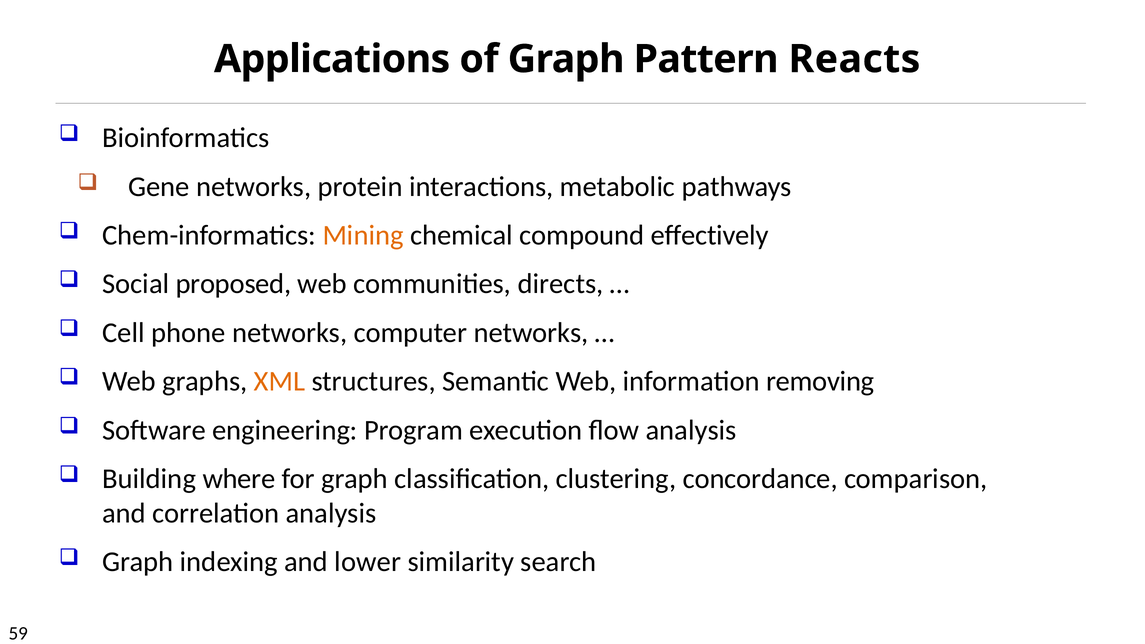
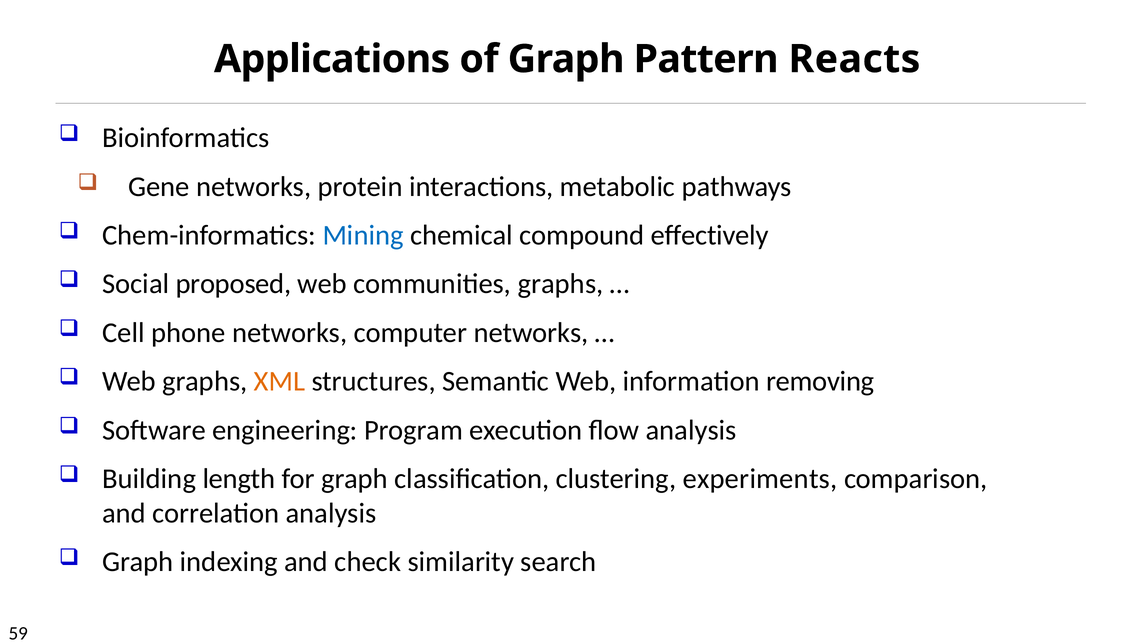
Mining colour: orange -> blue
communities directs: directs -> graphs
where: where -> length
concordance: concordance -> experiments
lower: lower -> check
